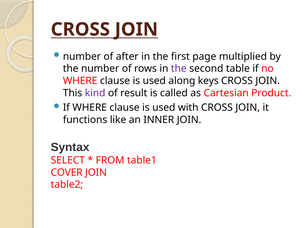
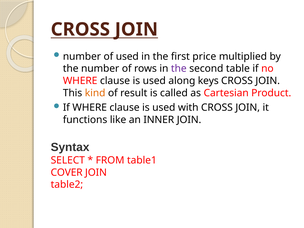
of after: after -> used
page: page -> price
kind colour: purple -> orange
